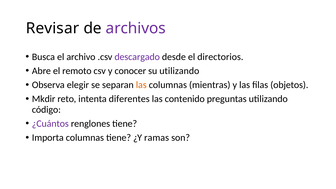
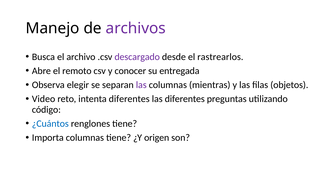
Revisar: Revisar -> Manejo
directorios: directorios -> rastrearlos
su utilizando: utilizando -> entregada
las at (141, 85) colour: orange -> purple
Mkdir: Mkdir -> Video
las contenido: contenido -> diferentes
¿Cuántos colour: purple -> blue
ramas: ramas -> origen
